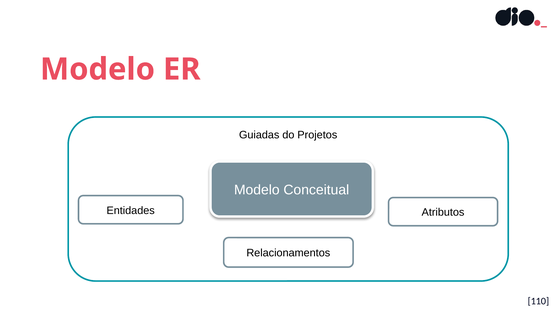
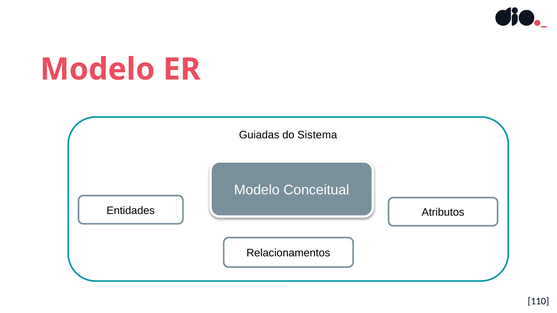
Projetos: Projetos -> Sistema
